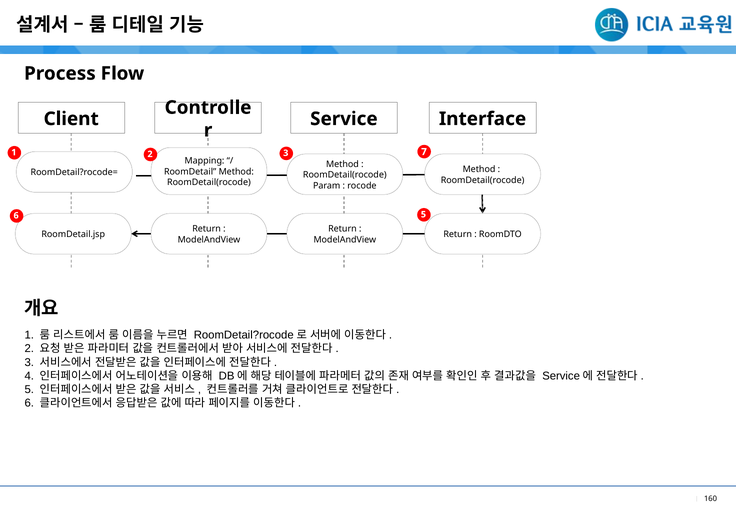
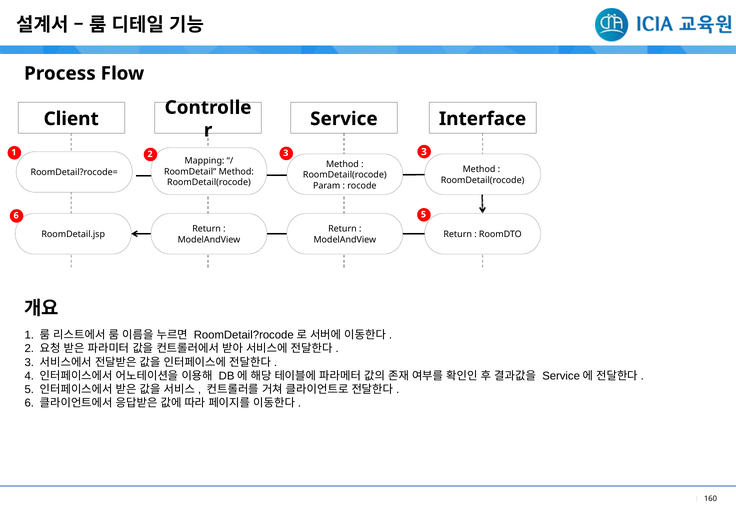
3 7: 7 -> 3
